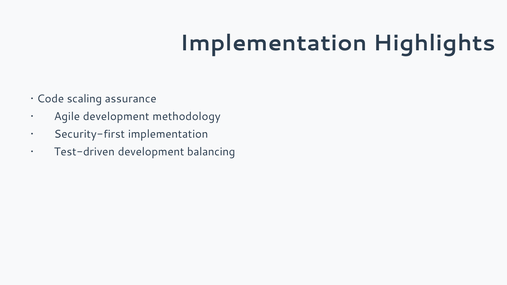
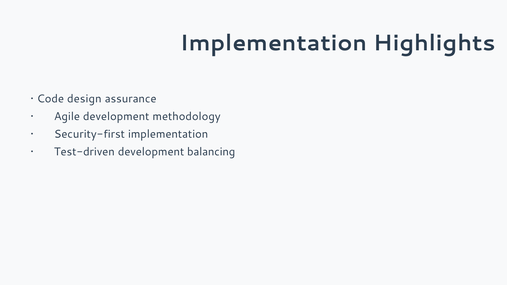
scaling: scaling -> design
